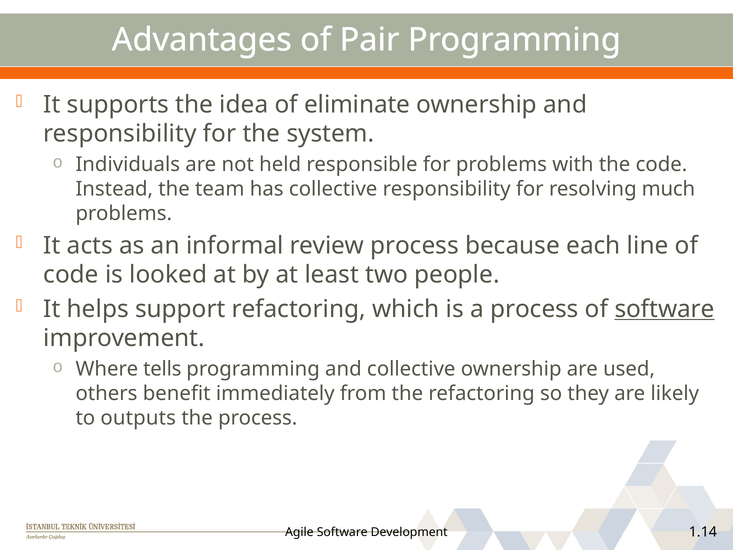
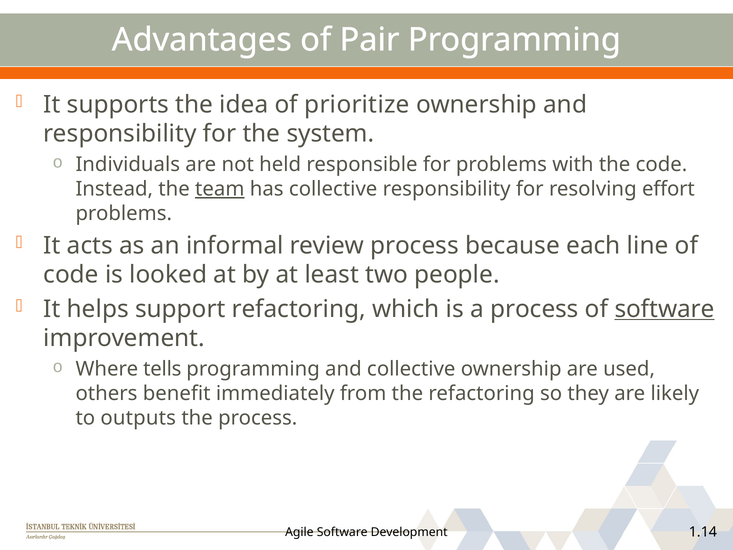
eliminate: eliminate -> prioritize
team underline: none -> present
much: much -> effort
